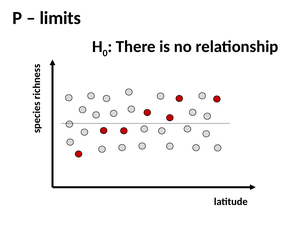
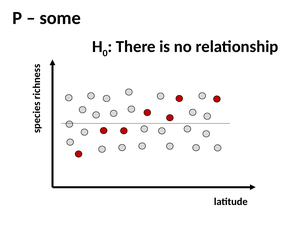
limits: limits -> some
